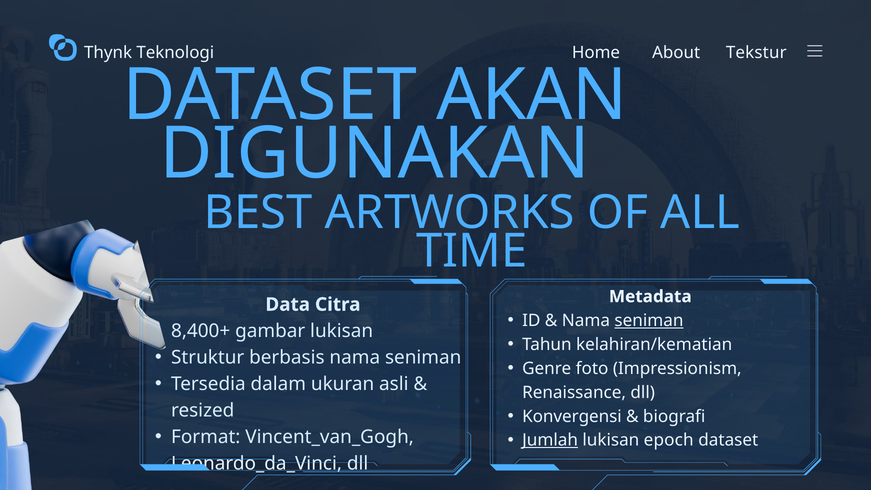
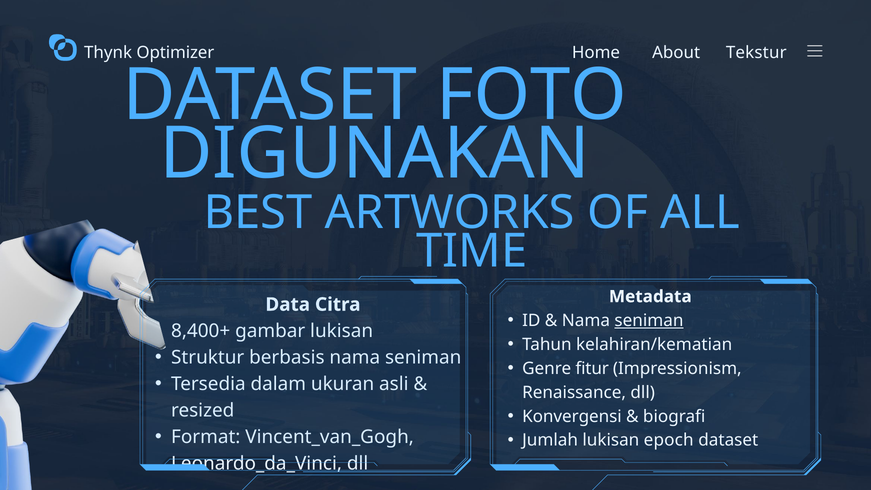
Teknologi: Teknologi -> Optimizer
AKAN: AKAN -> FOTO
foto: foto -> fitur
Jumlah underline: present -> none
